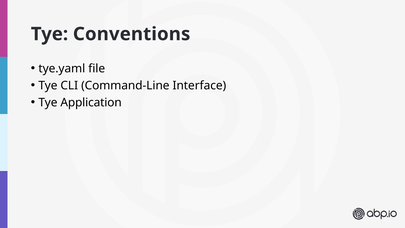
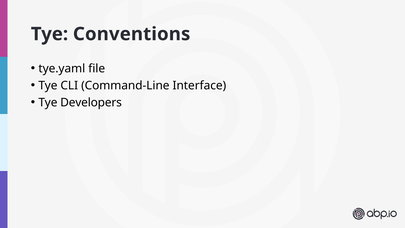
Application: Application -> Developers
